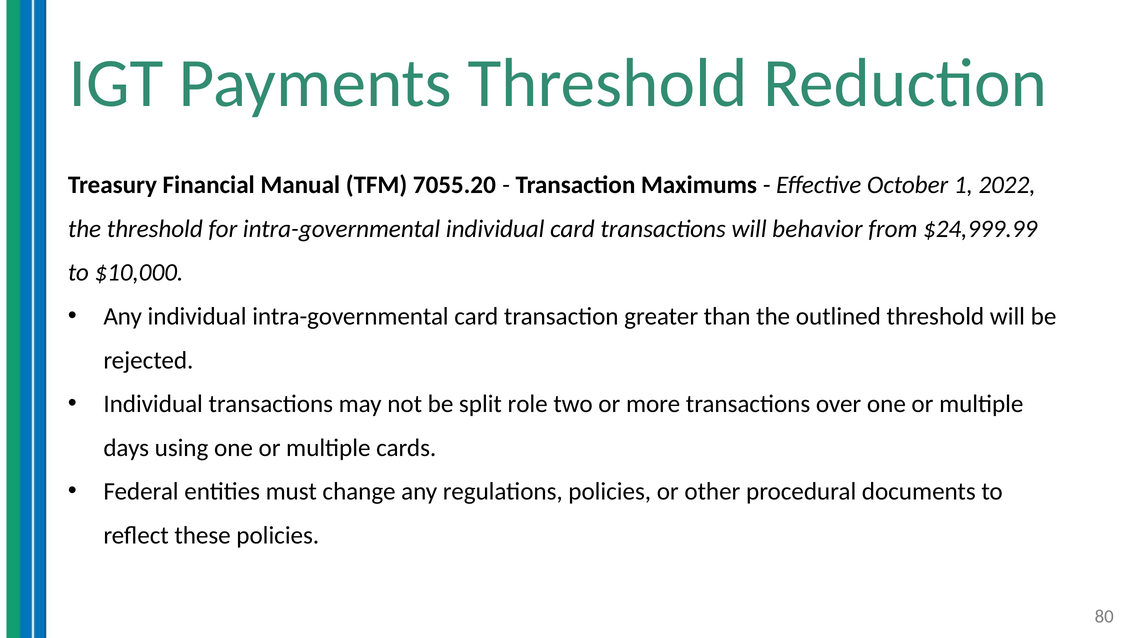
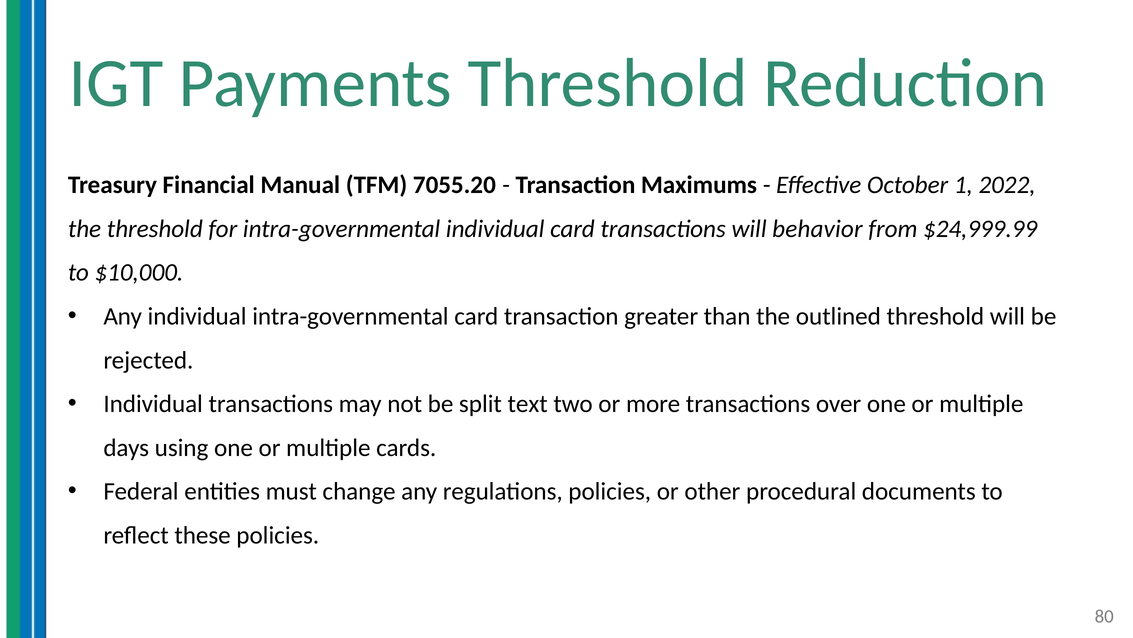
role: role -> text
